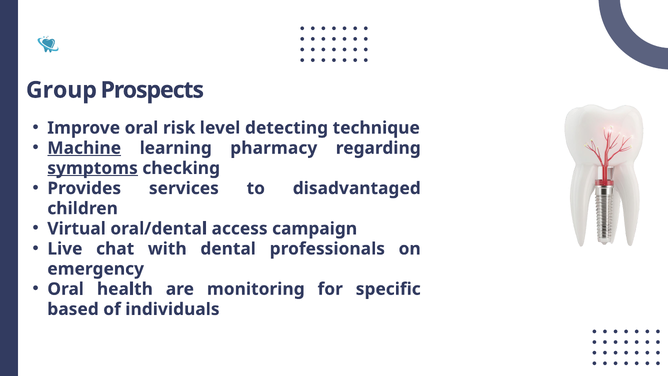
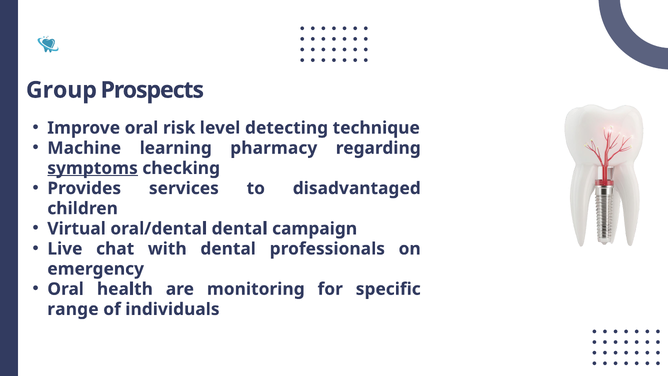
Machine underline: present -> none
oral/dental access: access -> dental
based: based -> range
